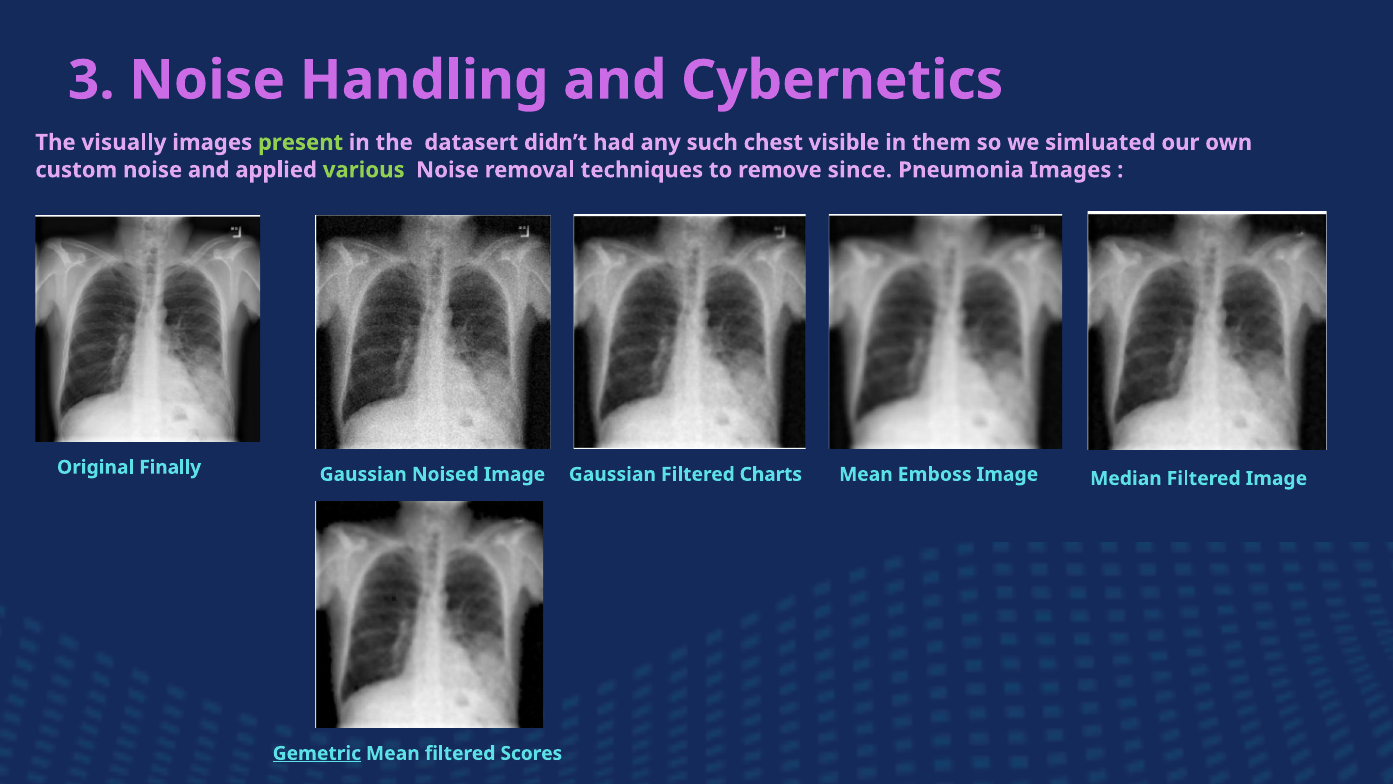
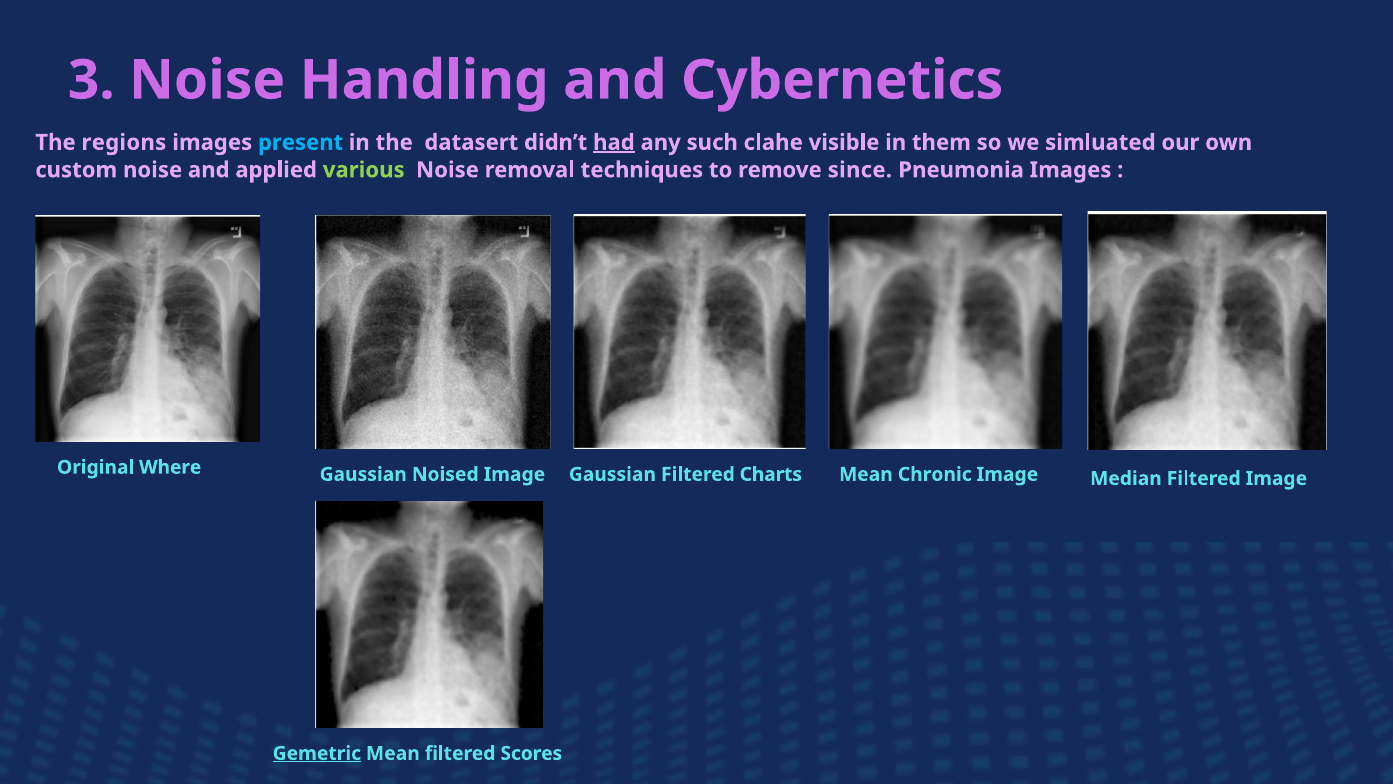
visually: visually -> regions
present colour: light green -> light blue
had underline: none -> present
chest: chest -> clahe
Finally: Finally -> Where
Emboss: Emboss -> Chronic
